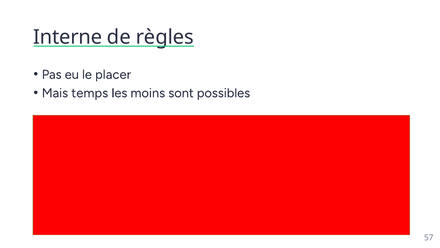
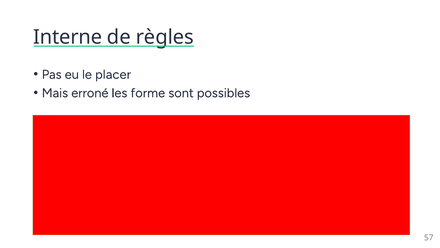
temps: temps -> erroné
moins: moins -> forme
